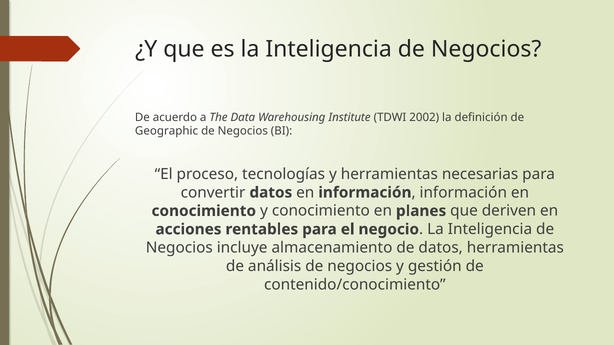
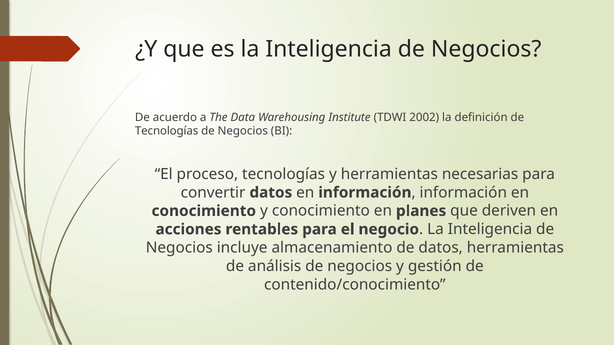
Geographic at (167, 131): Geographic -> Tecnologías
